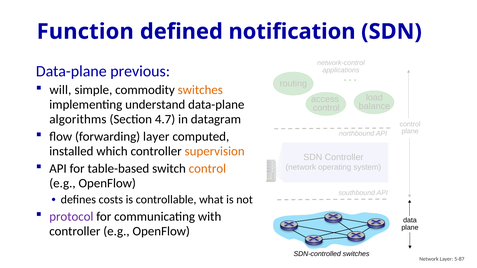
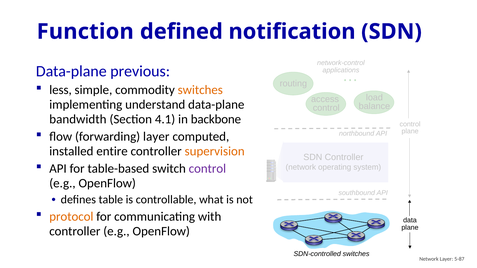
will: will -> less
algorithms: algorithms -> bandwidth
4.7: 4.7 -> 4.1
datagram: datagram -> backbone
which: which -> entire
control at (207, 169) colour: orange -> purple
costs: costs -> table
protocol colour: purple -> orange
